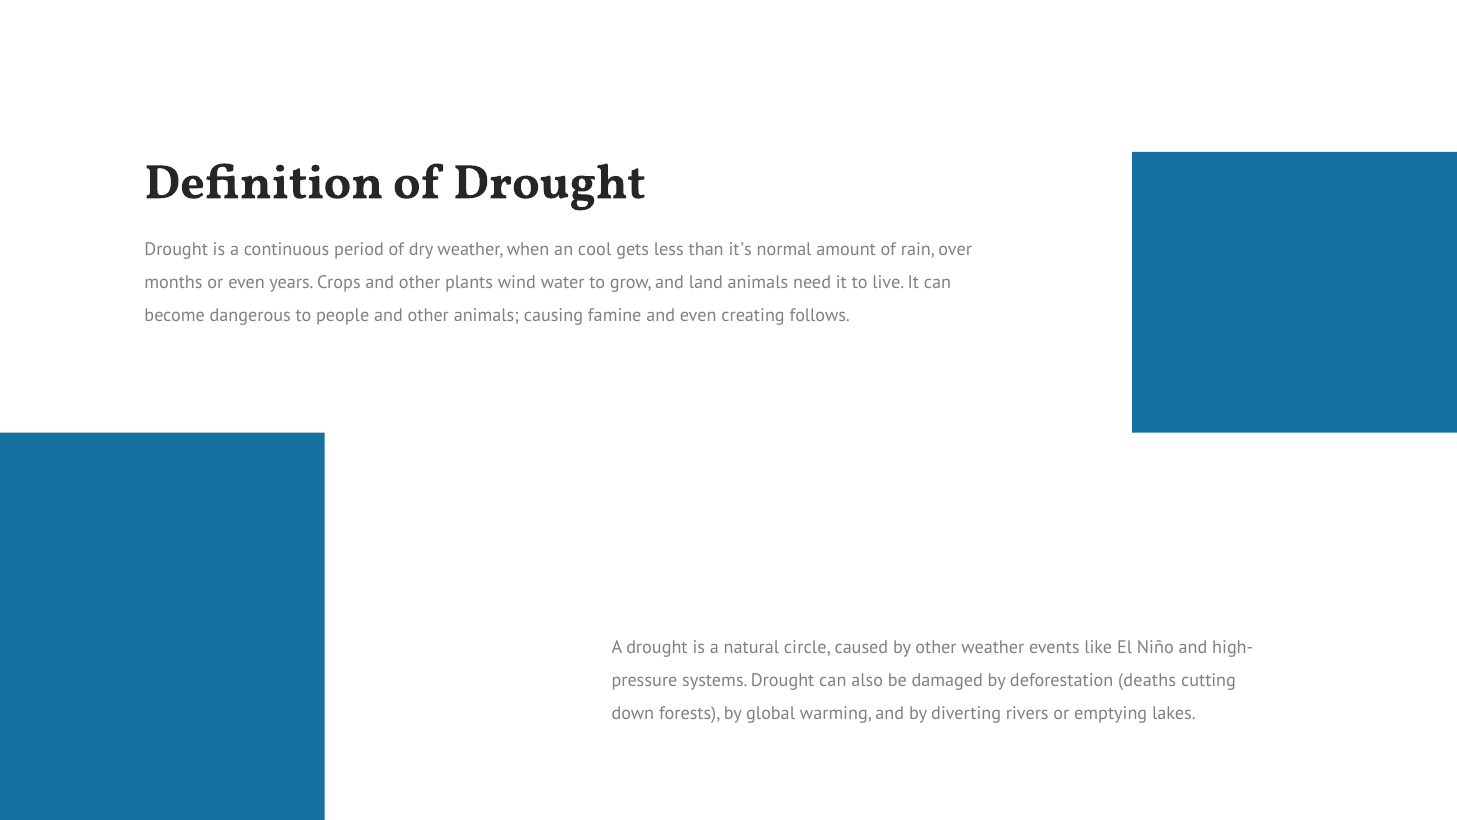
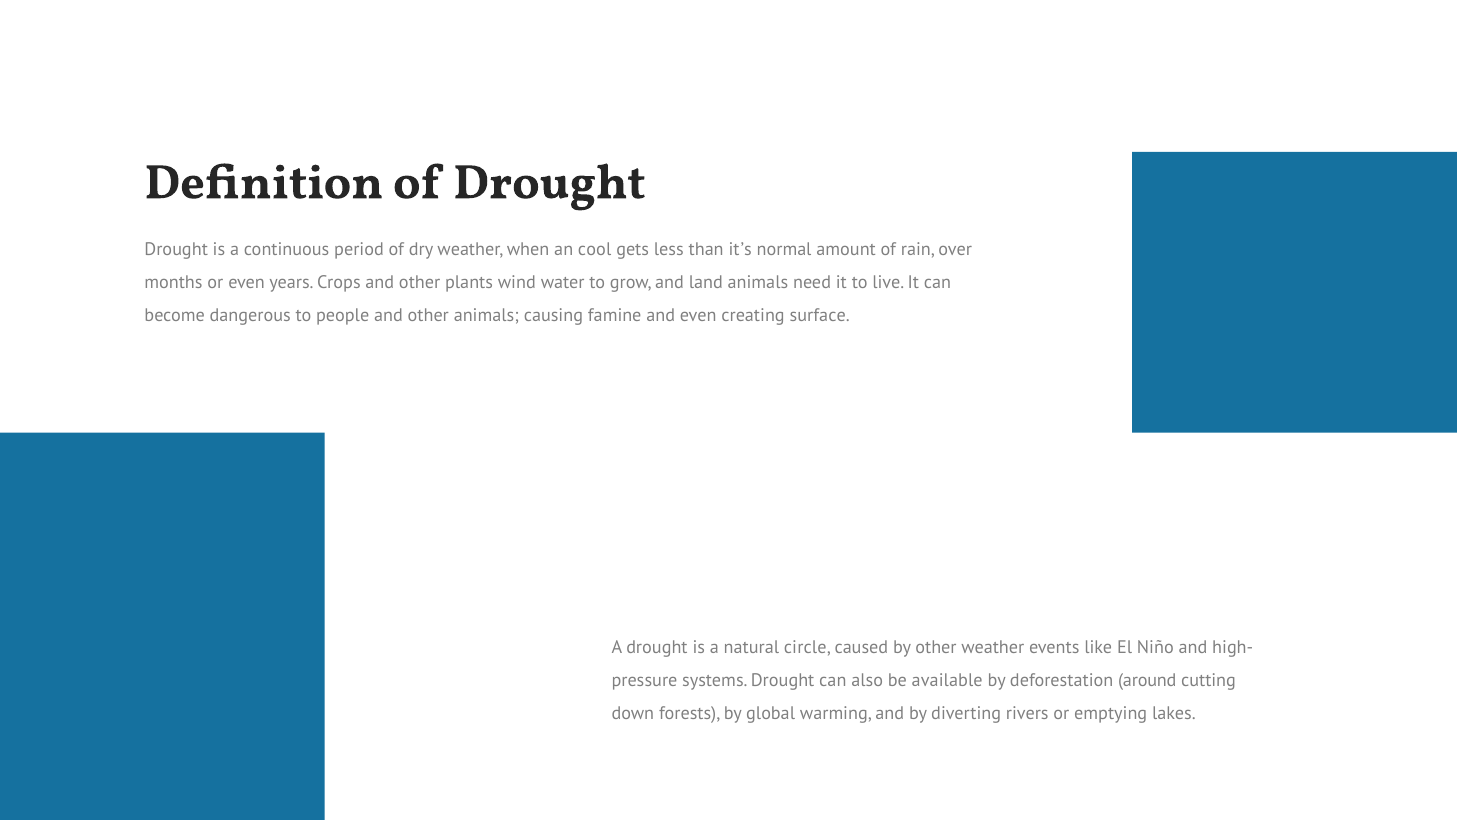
follows: follows -> surface
damaged: damaged -> available
deaths: deaths -> around
